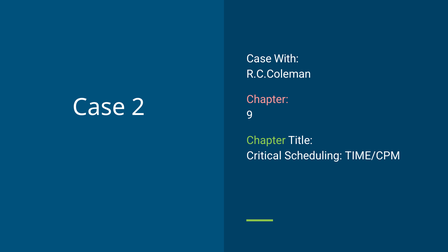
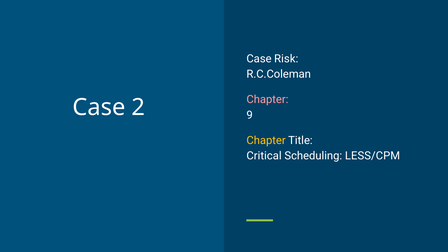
With: With -> Risk
Chapter at (266, 140) colour: light green -> yellow
TIME/CPM: TIME/CPM -> LESS/CPM
